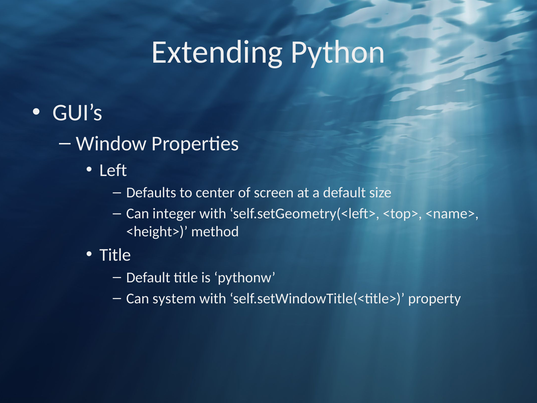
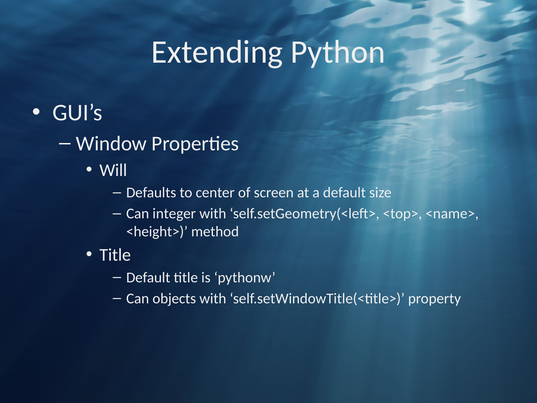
Left: Left -> Will
system: system -> objects
